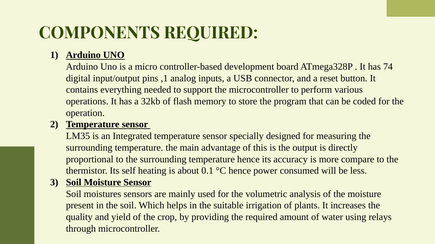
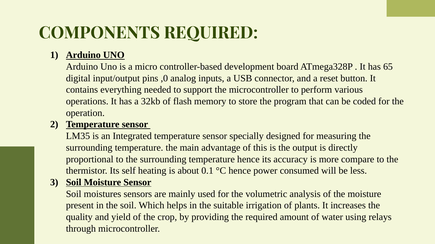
74: 74 -> 65
,1: ,1 -> ,0
